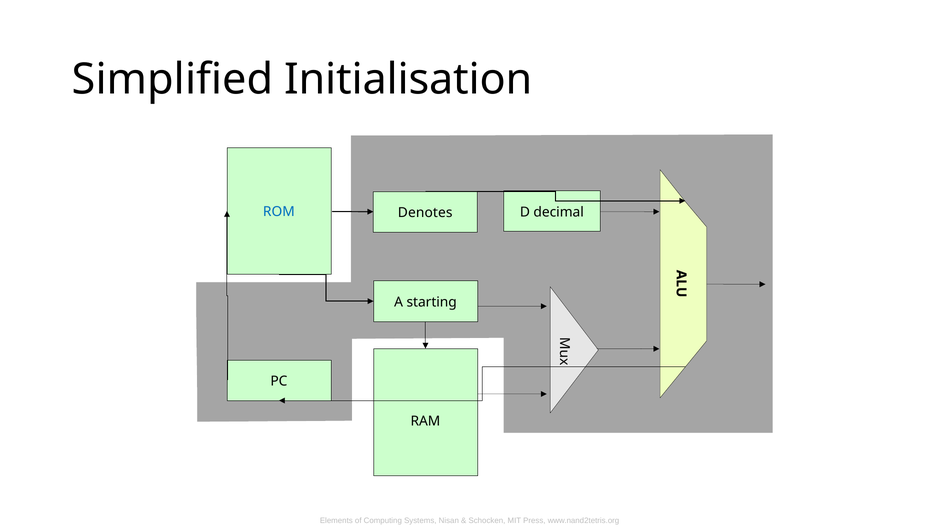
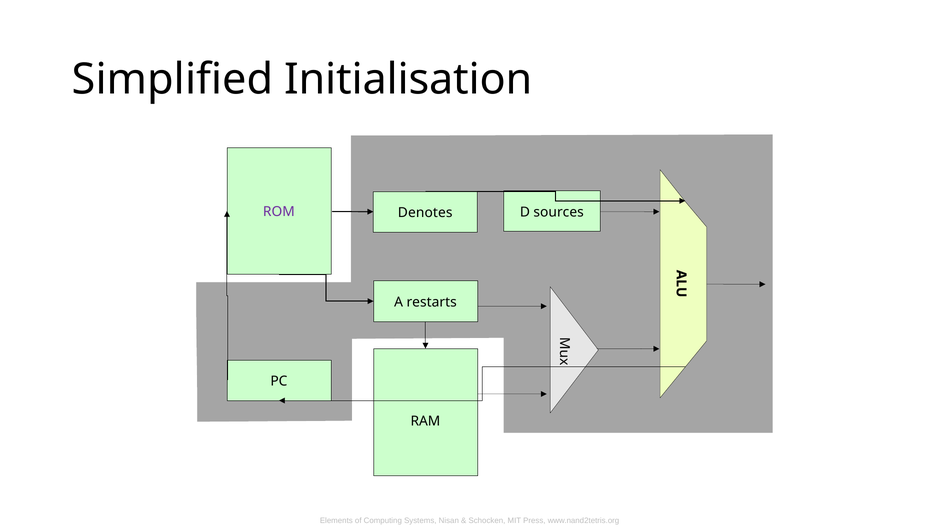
ROM colour: blue -> purple
decimal: decimal -> sources
starting: starting -> restarts
